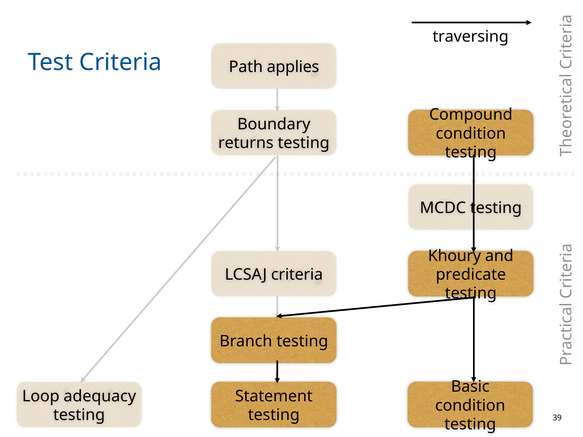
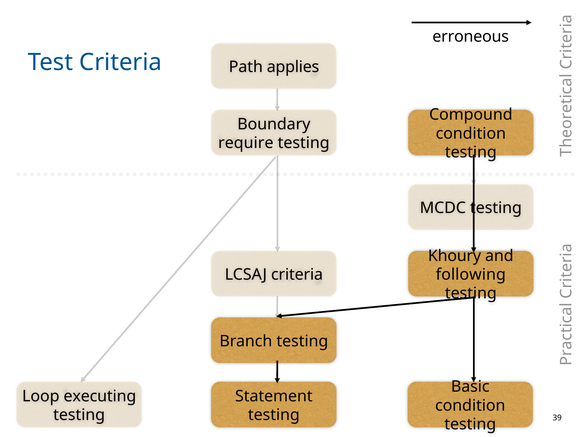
traversing: traversing -> erroneous
returns: returns -> require
predicate: predicate -> following
adequacy: adequacy -> executing
